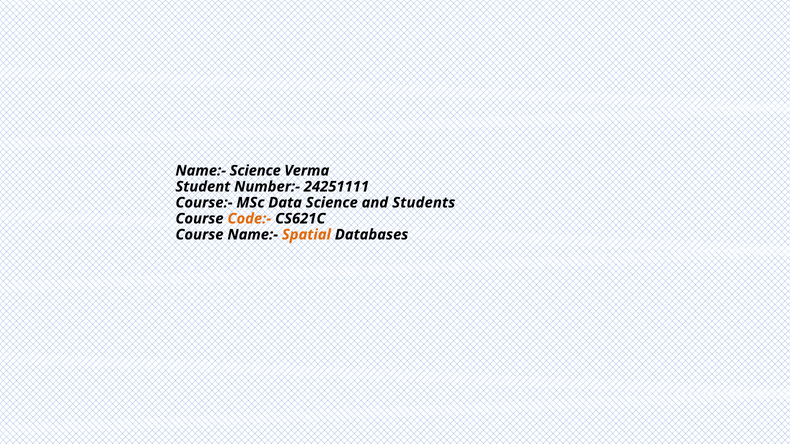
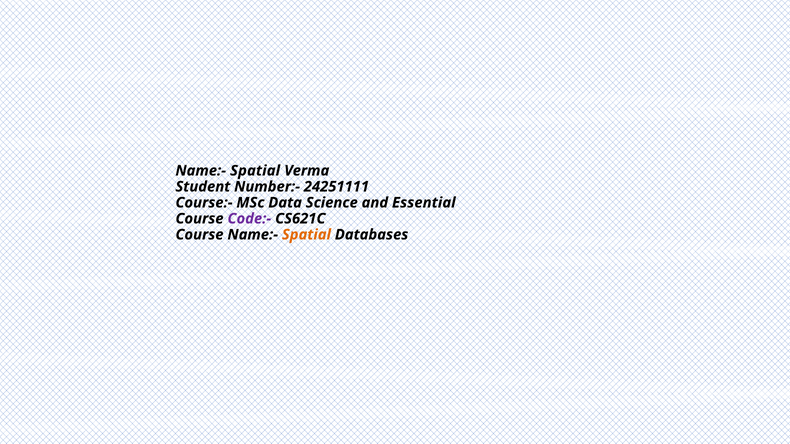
Science at (255, 171): Science -> Spatial
Students: Students -> Essential
Code:- colour: orange -> purple
